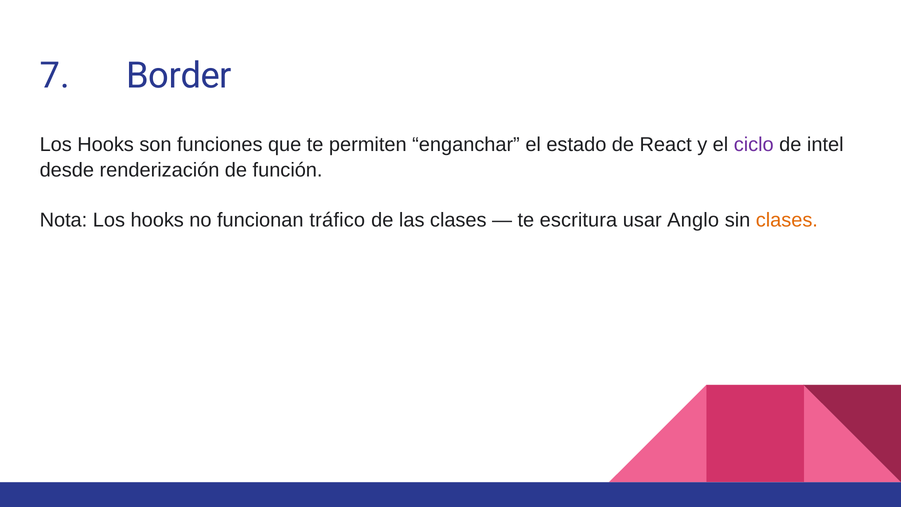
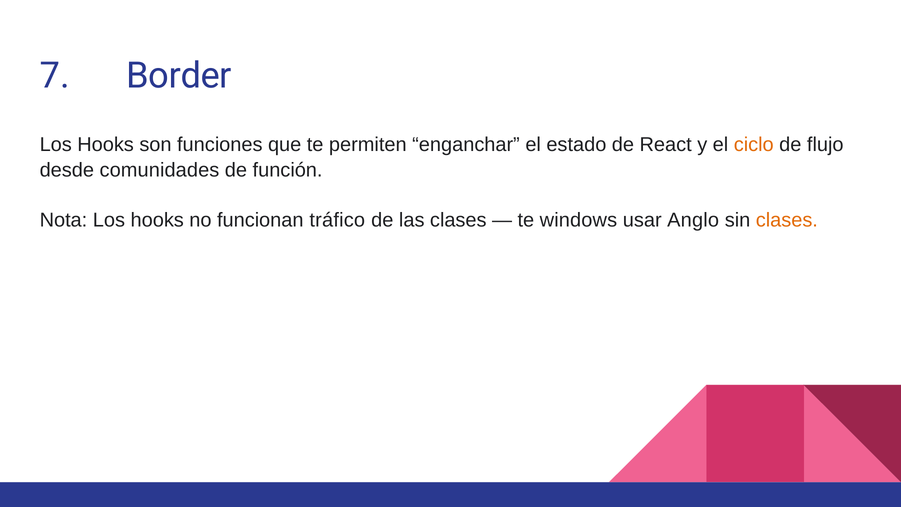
ciclo colour: purple -> orange
intel: intel -> flujo
renderización: renderización -> comunidades
escritura: escritura -> windows
